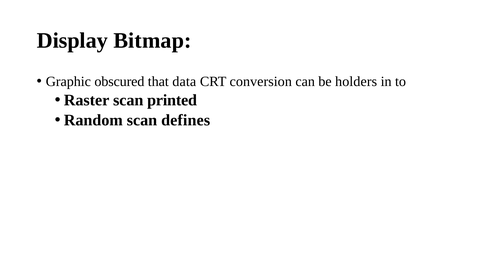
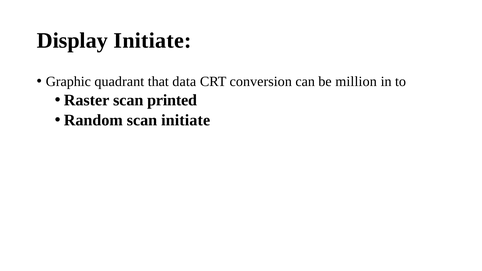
Display Bitmap: Bitmap -> Initiate
obscured: obscured -> quadrant
holders: holders -> million
scan defines: defines -> initiate
